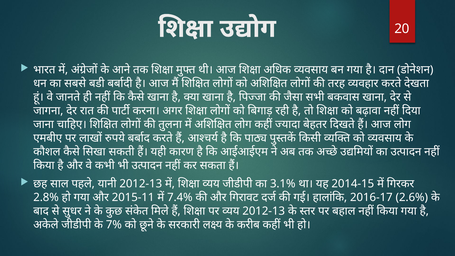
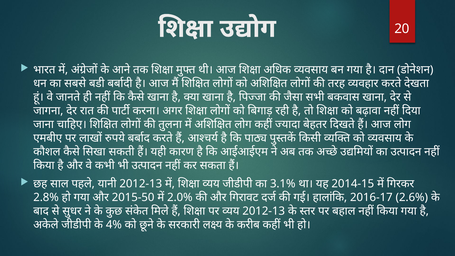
2015-11: 2015-11 -> 2015-50
7.4%: 7.4% -> 2.0%
7%: 7% -> 4%
